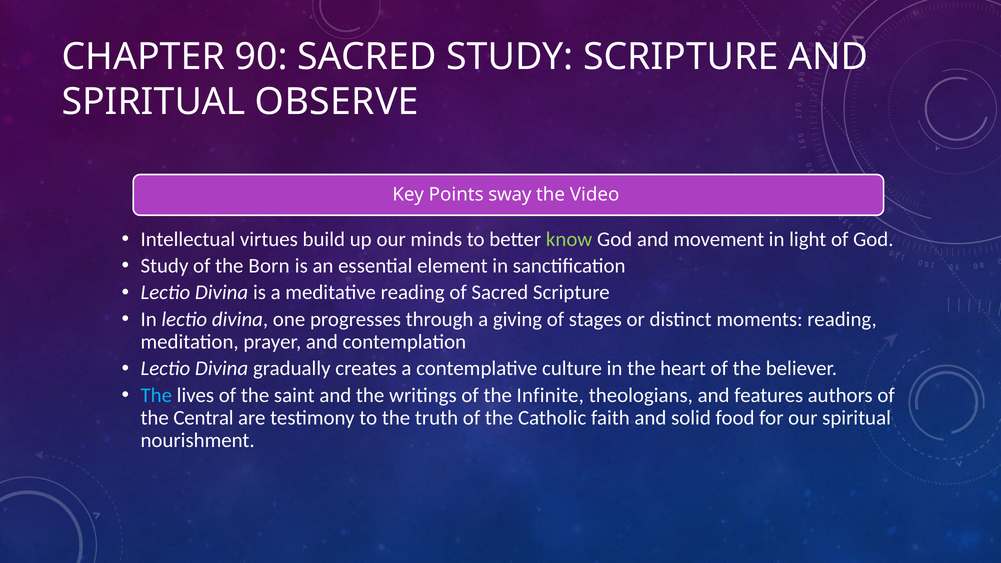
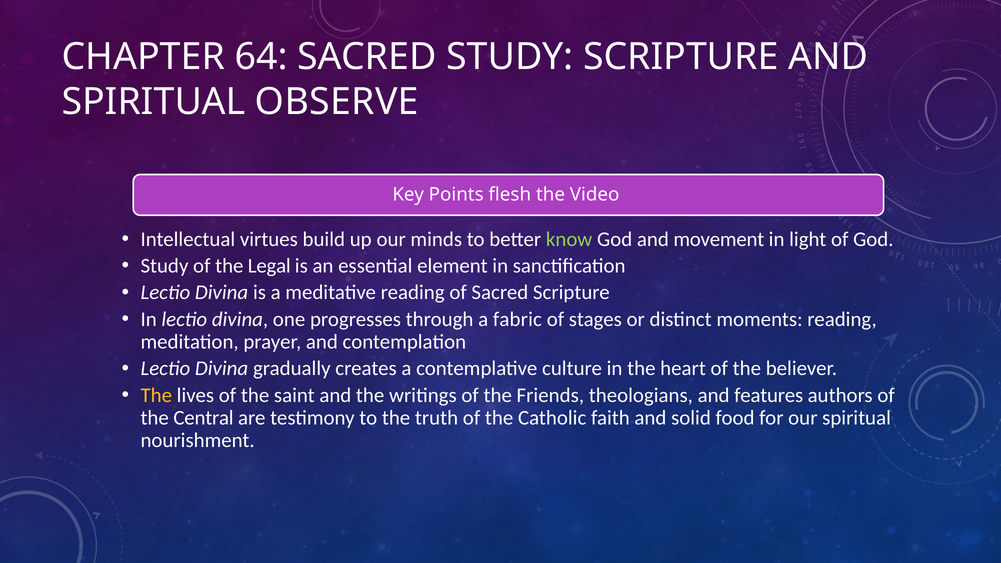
90: 90 -> 64
sway: sway -> flesh
Born: Born -> Legal
giving: giving -> fabric
The at (156, 395) colour: light blue -> yellow
Infinite: Infinite -> Friends
